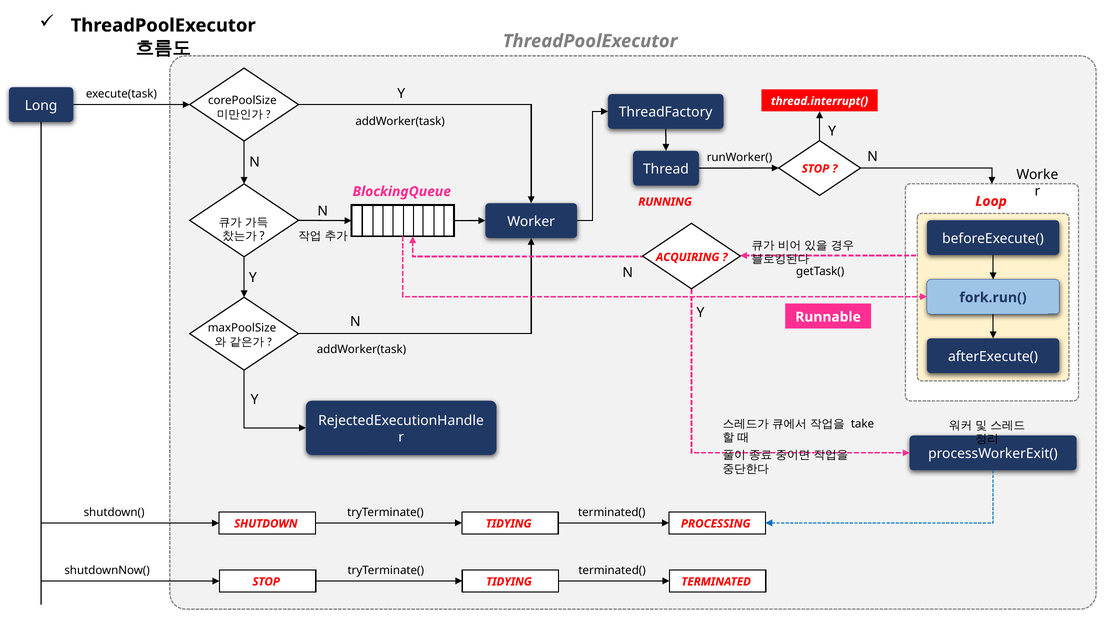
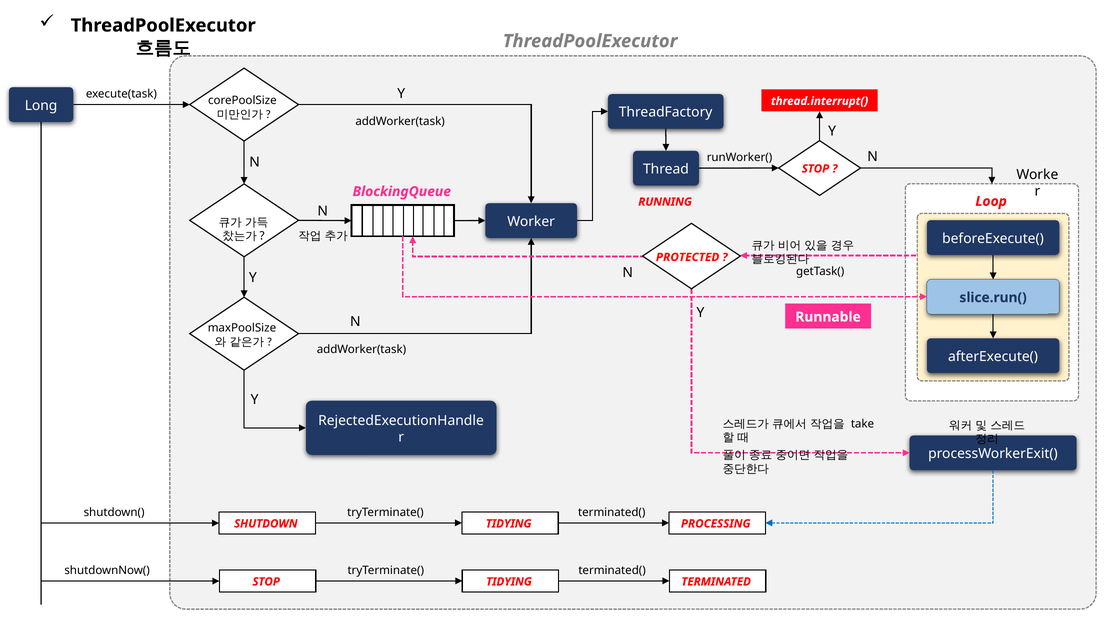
ACQUIRING: ACQUIRING -> PROTECTED
fork.run(: fork.run( -> slice.run(
